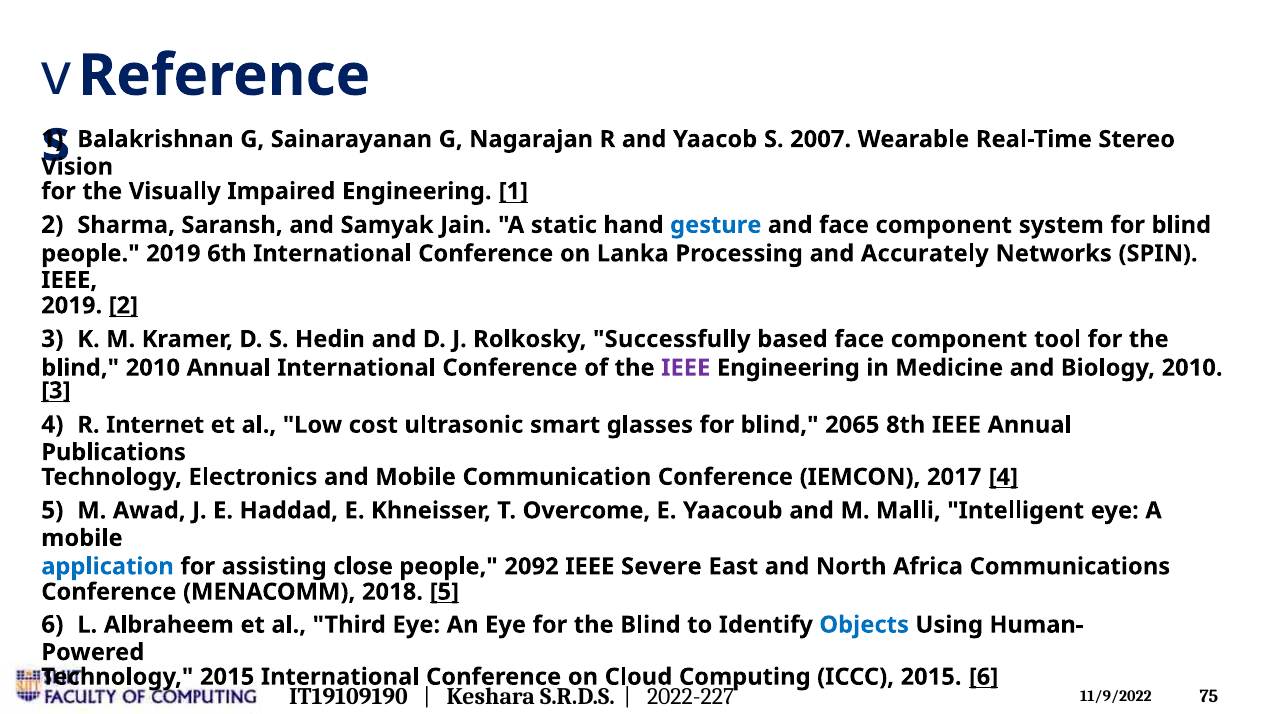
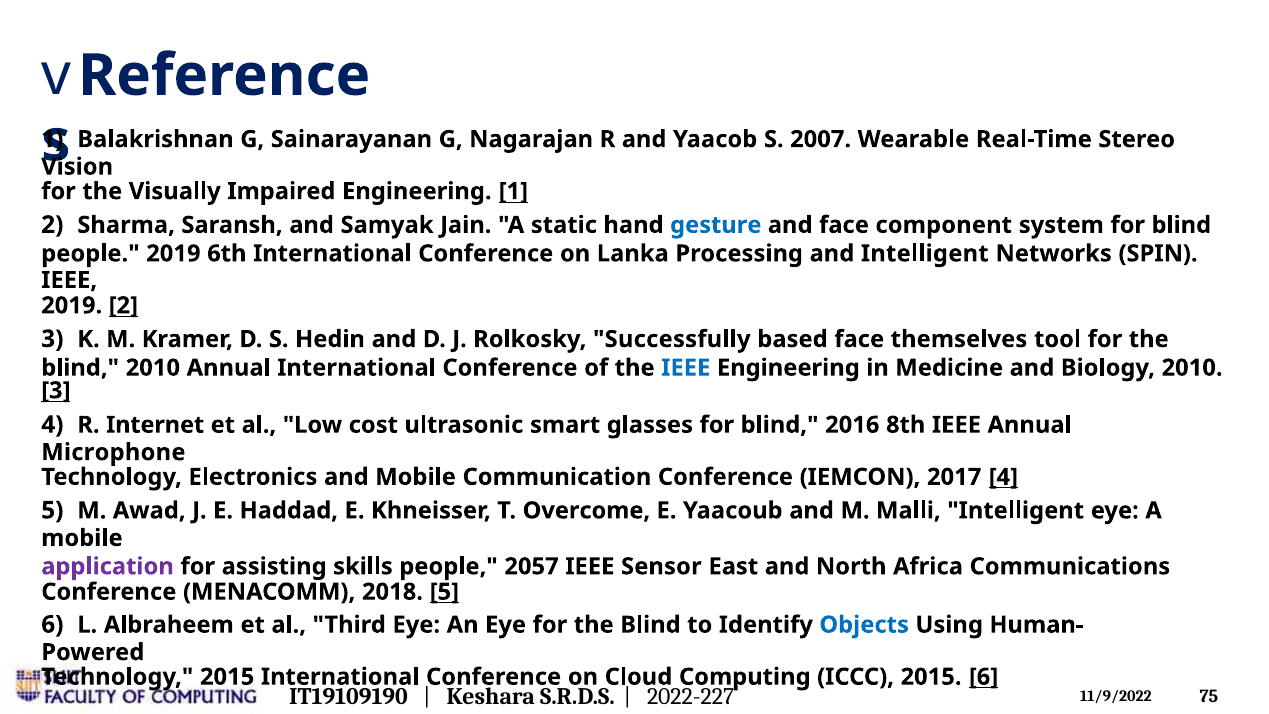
and Accurately: Accurately -> Intelligent
based face component: component -> themselves
IEEE at (686, 368) colour: purple -> blue
2065: 2065 -> 2016
Publications: Publications -> Microphone
application colour: blue -> purple
close: close -> skills
2092: 2092 -> 2057
Severe: Severe -> Sensor
